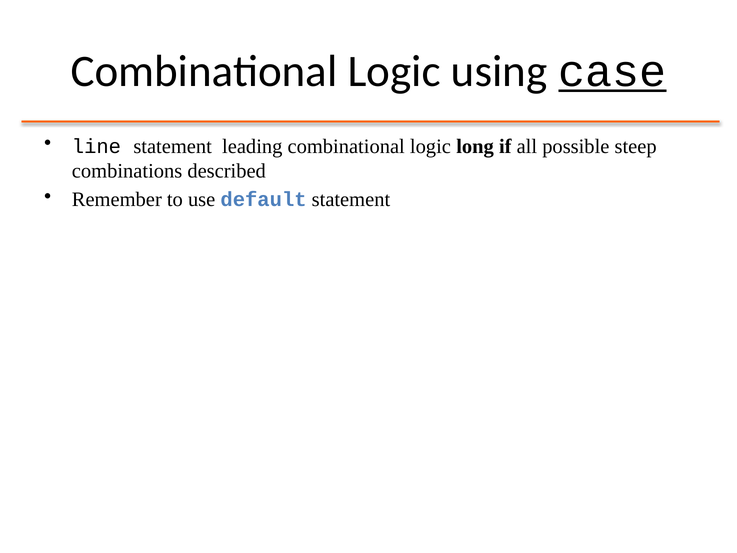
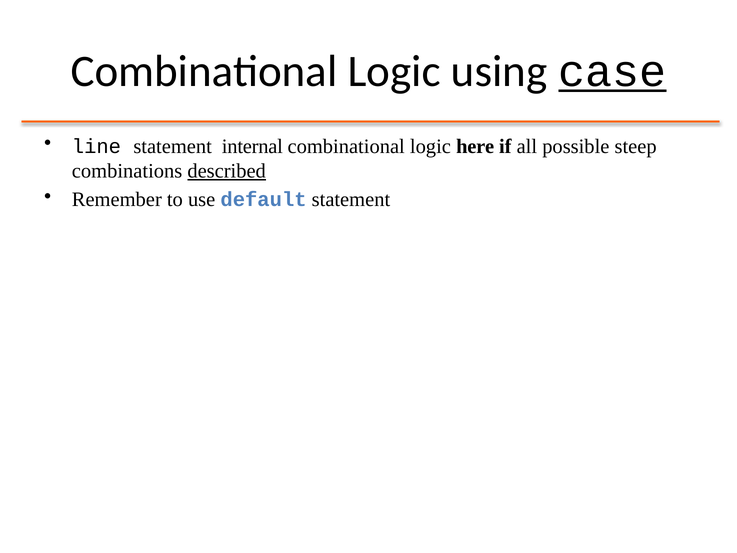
leading: leading -> internal
long: long -> here
described underline: none -> present
